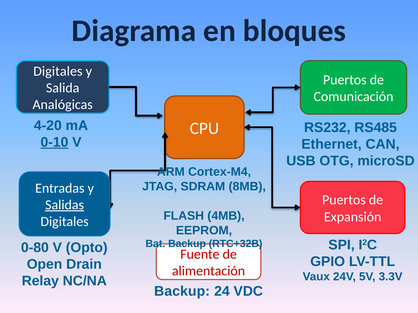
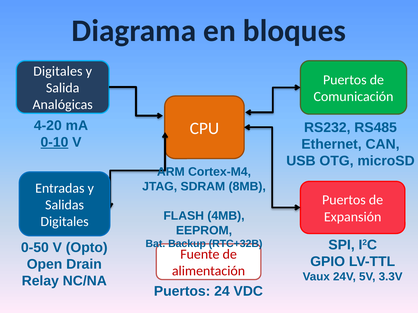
Salidas underline: present -> none
0-80: 0-80 -> 0-50
Backup at (182, 292): Backup -> Puertos
